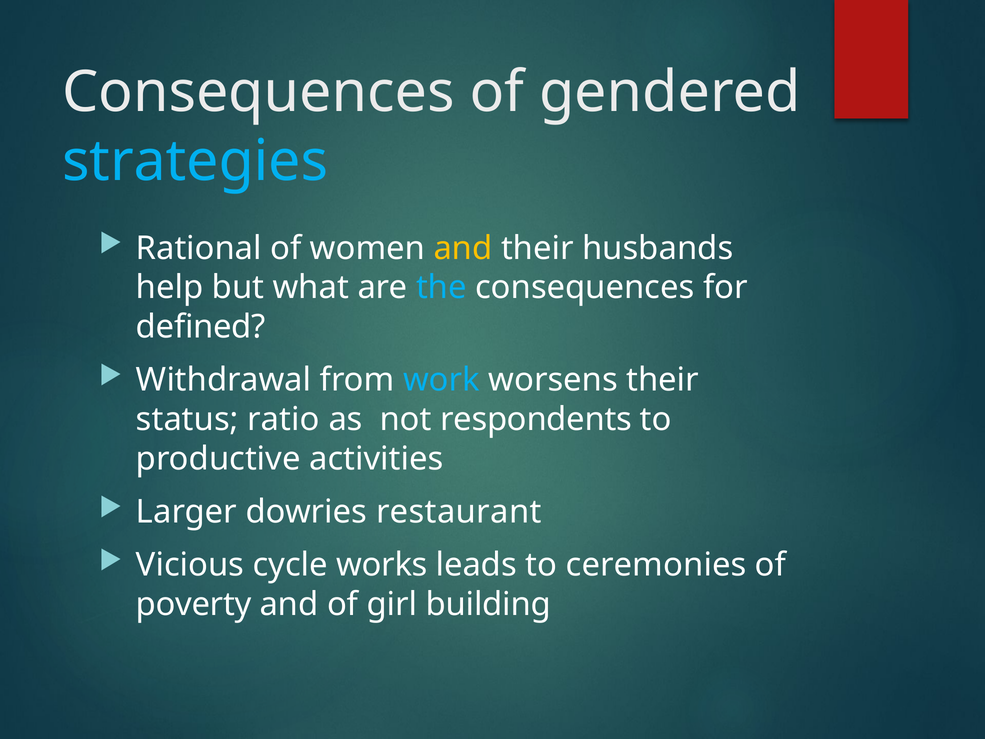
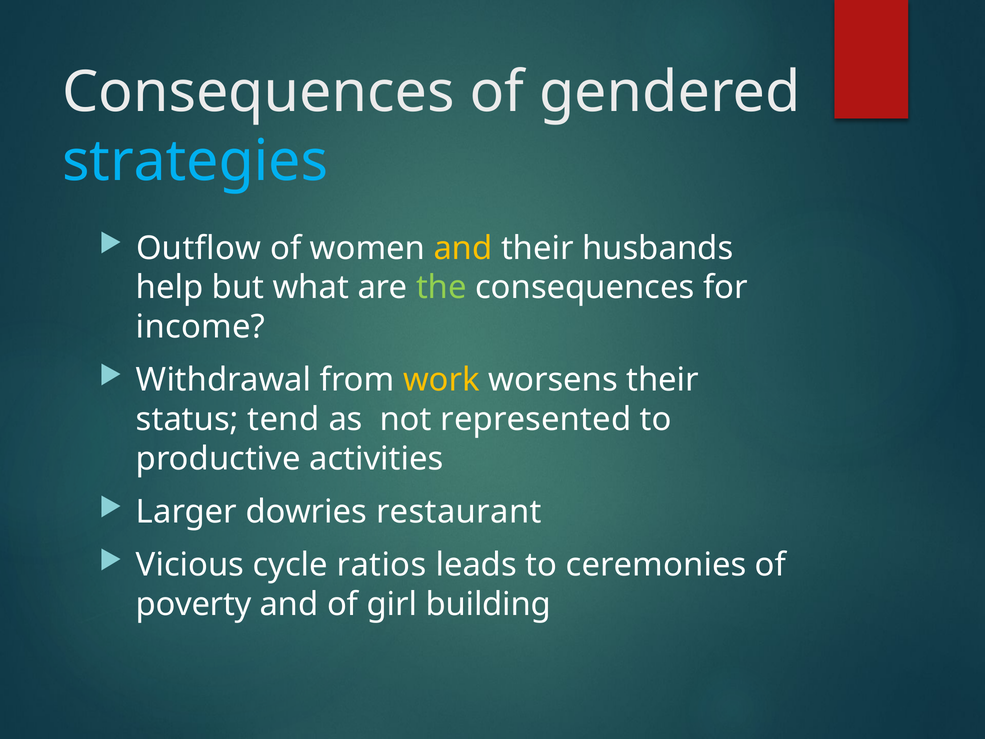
Rational: Rational -> Outflow
the colour: light blue -> light green
defined: defined -> income
work colour: light blue -> yellow
ratio: ratio -> tend
respondents: respondents -> represented
works: works -> ratios
